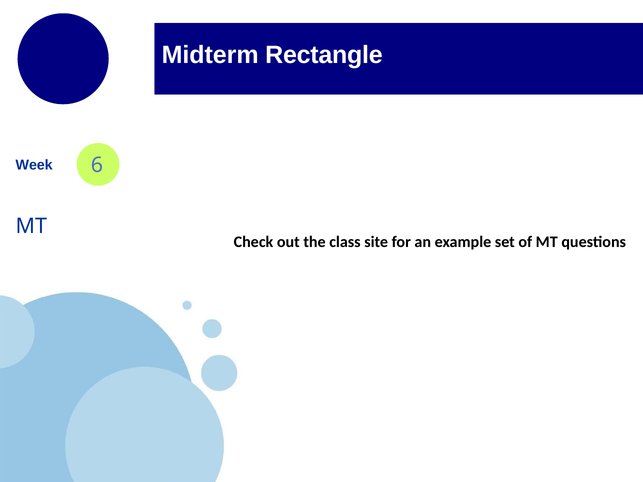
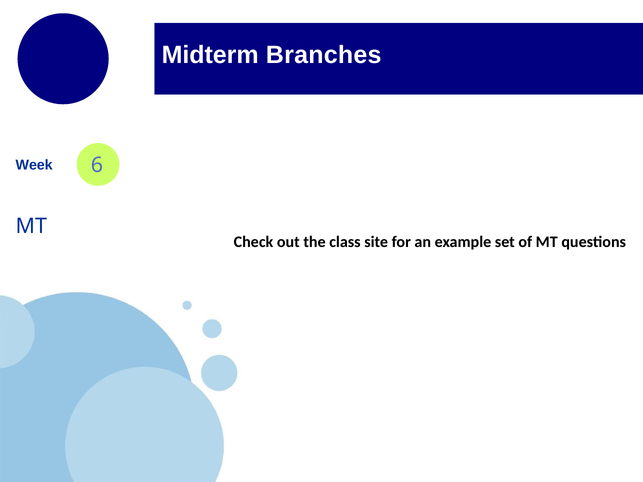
Rectangle: Rectangle -> Branches
